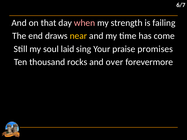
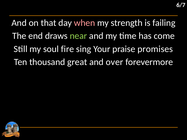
near colour: yellow -> light green
laid: laid -> fire
rocks: rocks -> great
